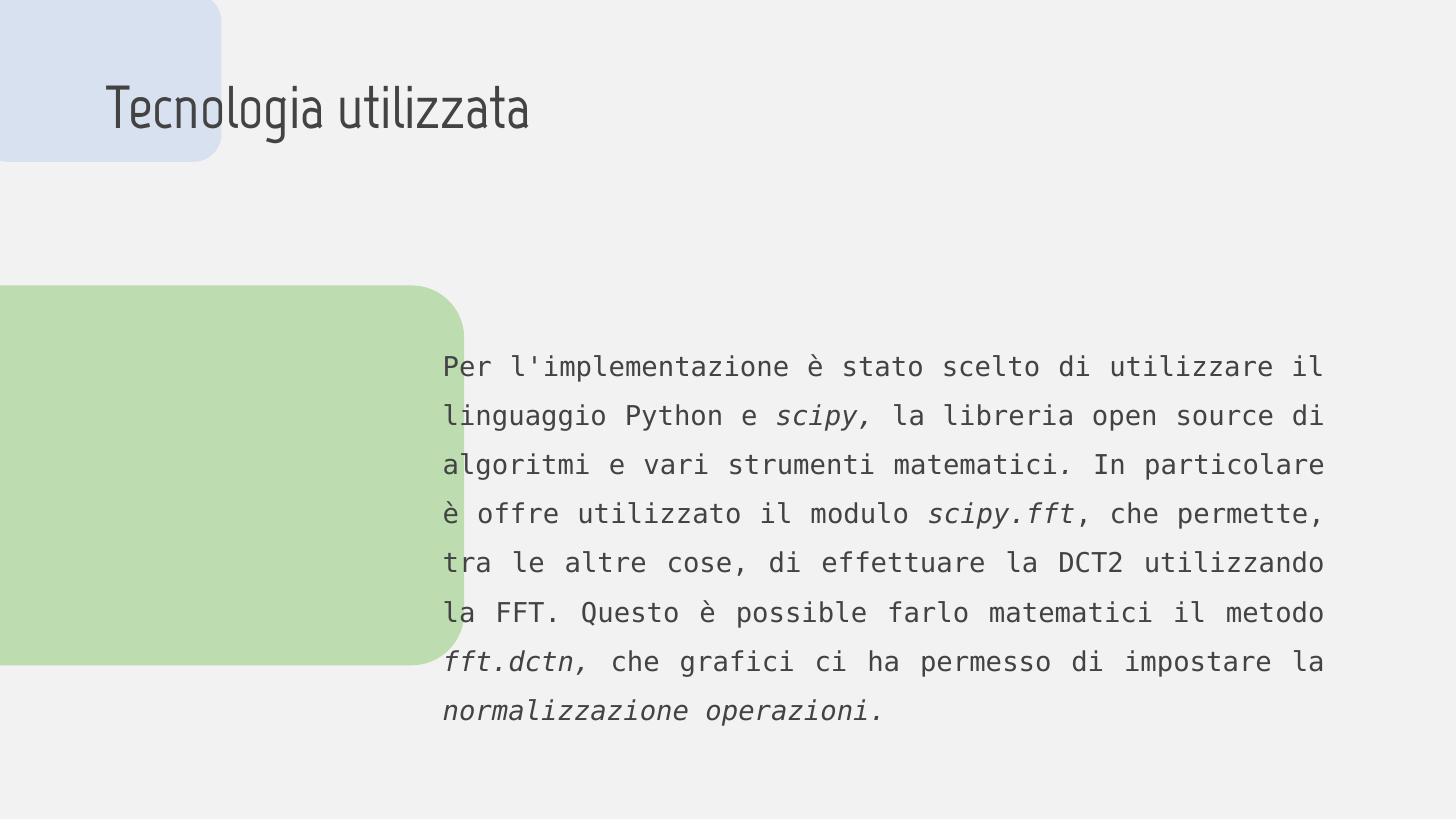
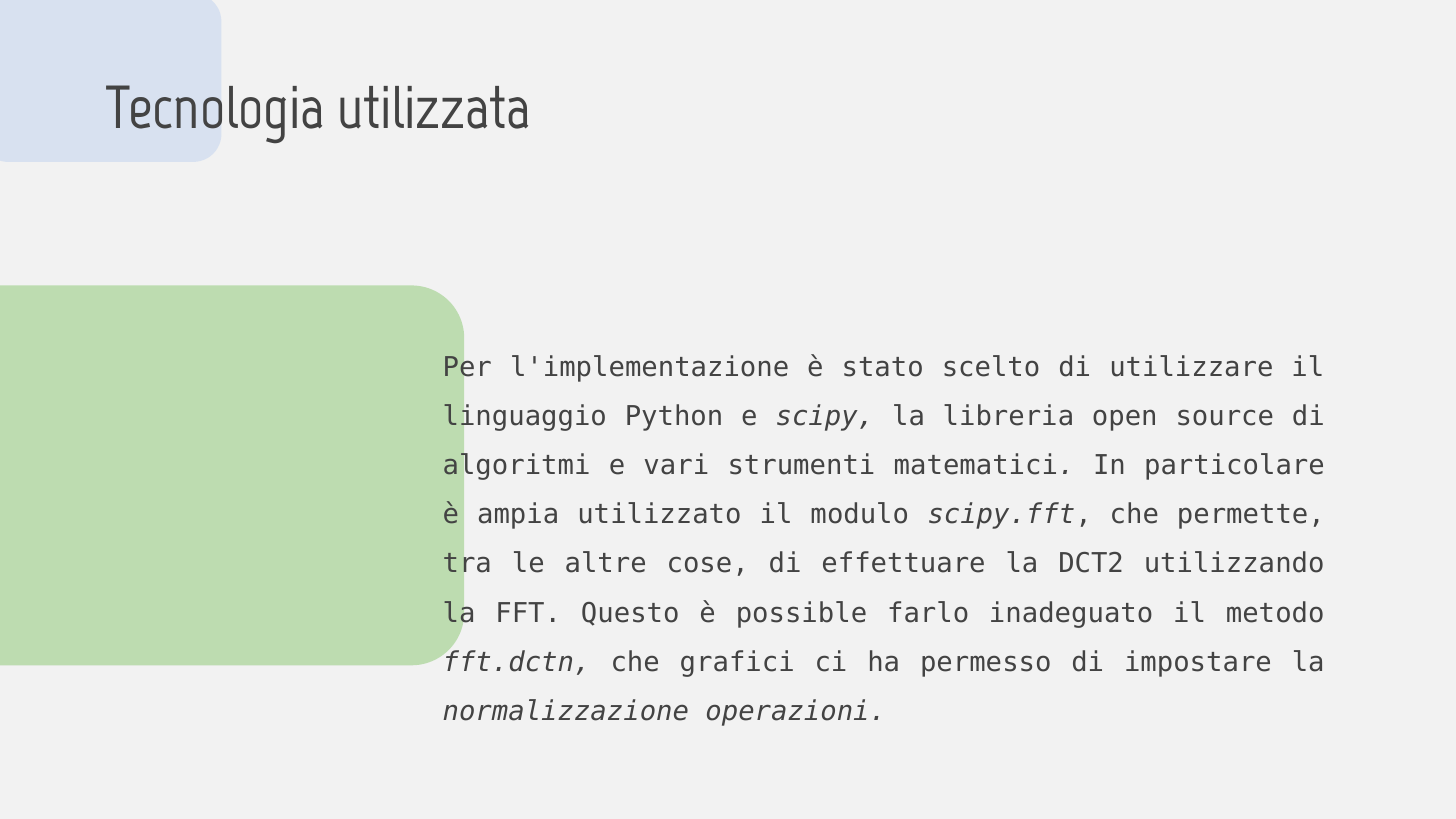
offre: offre -> ampia
farlo matematici: matematici -> inadeguato
